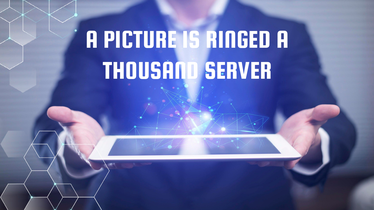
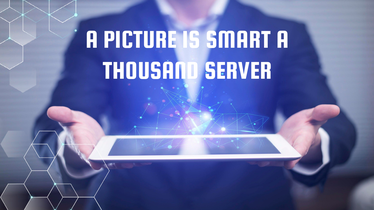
RINGED: RINGED -> SMART
